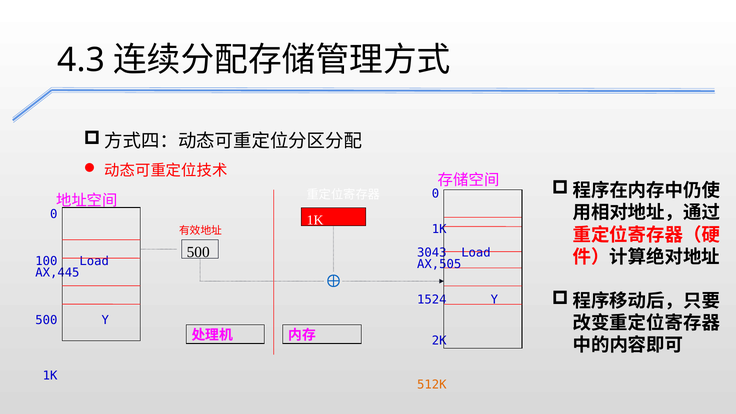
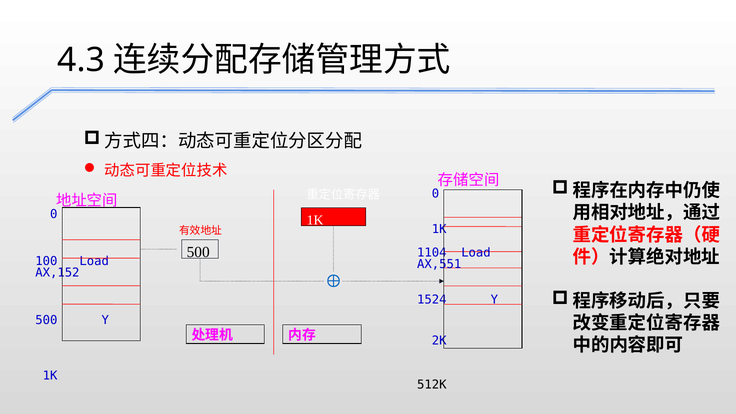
3043: 3043 -> 1104
AX,505: AX,505 -> AX,551
AX,445: AX,445 -> AX,152
512K colour: orange -> black
